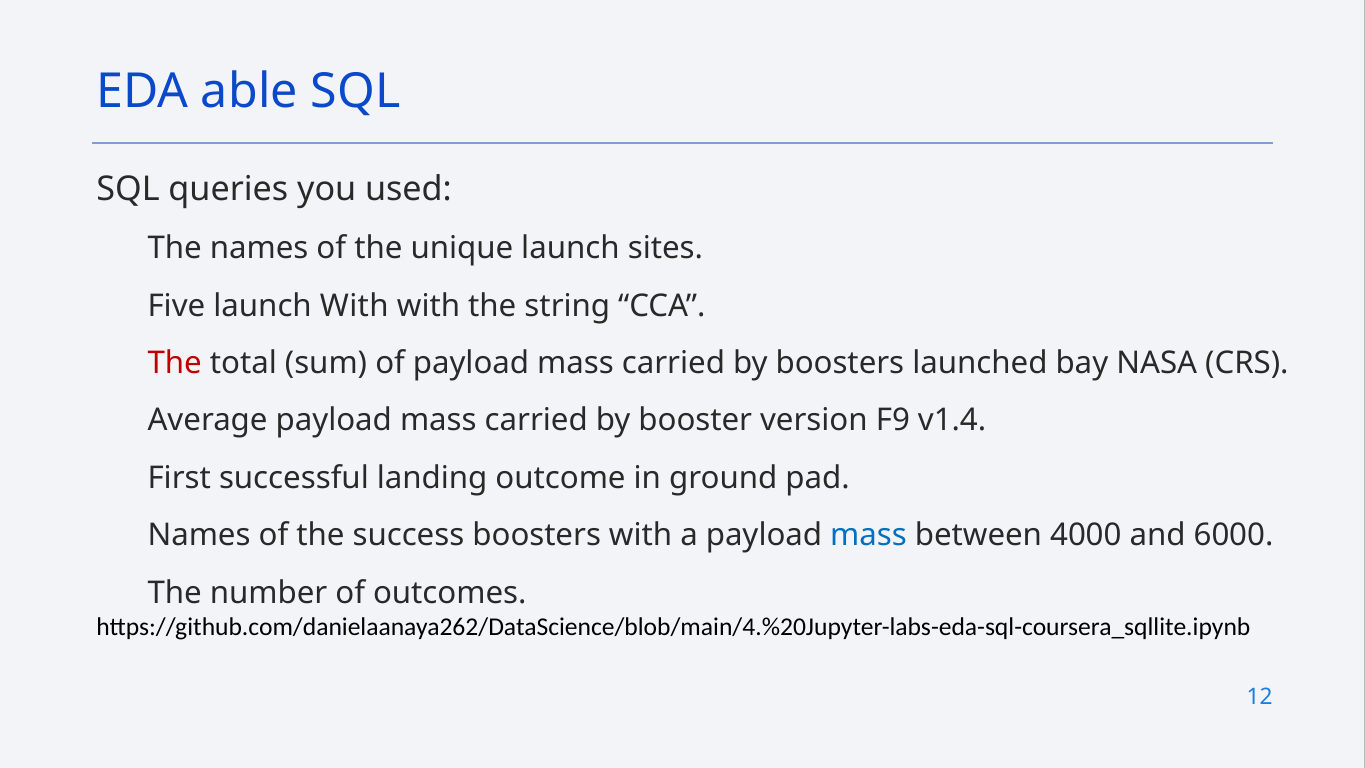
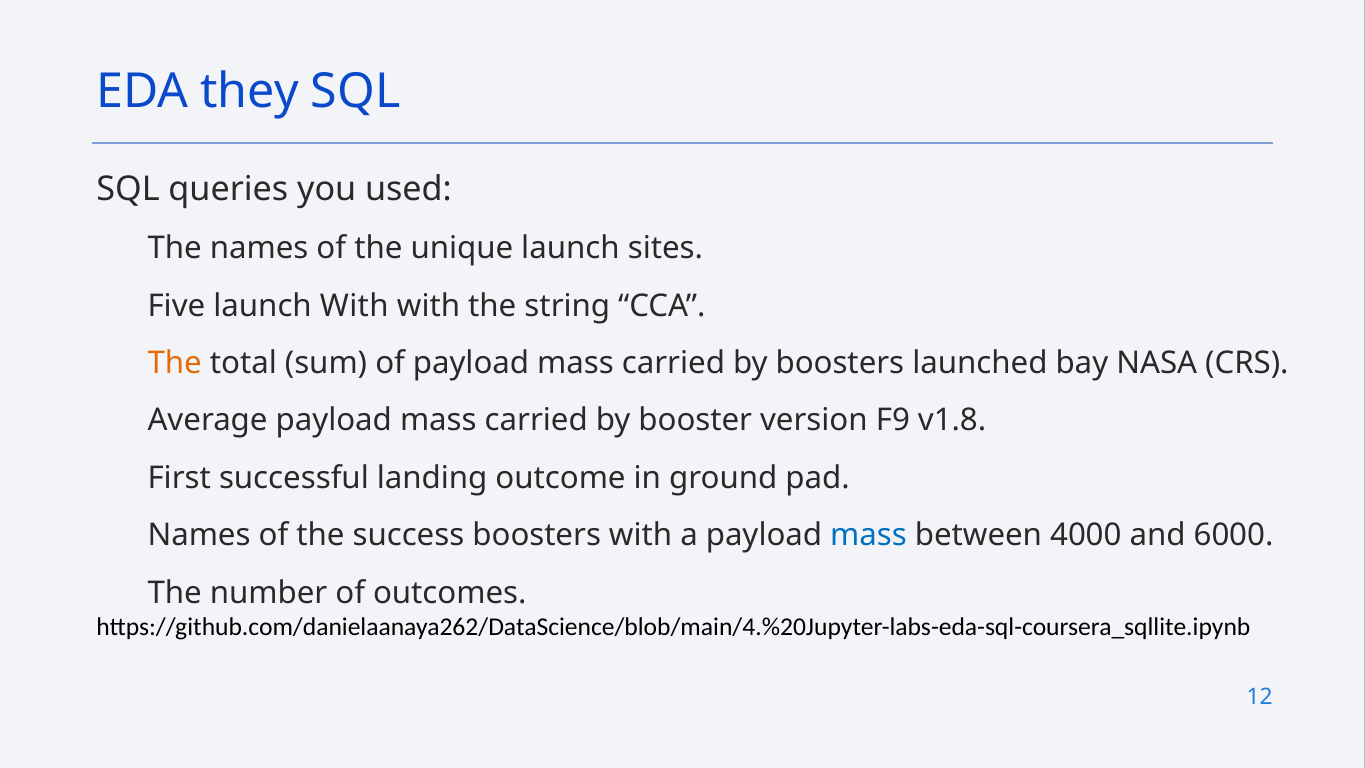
able: able -> they
The at (175, 363) colour: red -> orange
v1.4: v1.4 -> v1.8
